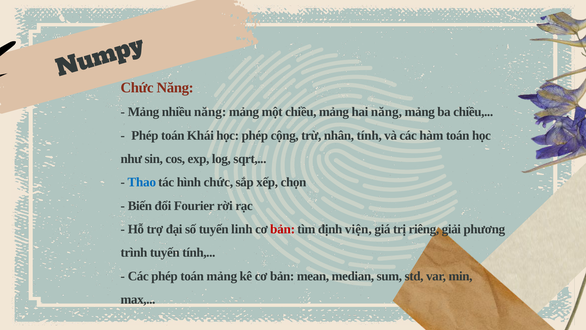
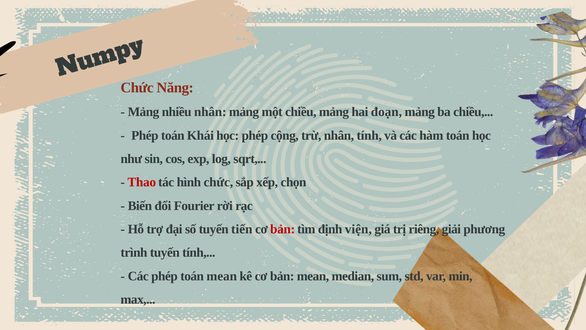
nhiều năng: năng -> nhân
hai năng: năng -> đoạn
Thao colour: blue -> red
linh: linh -> tiến
toán mảng: mảng -> mean
